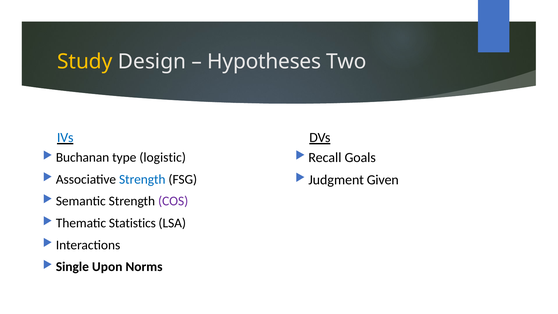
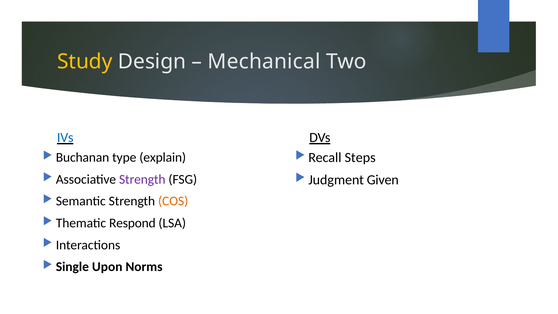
Hypotheses: Hypotheses -> Mechanical
Goals: Goals -> Steps
logistic: logistic -> explain
Strength at (142, 179) colour: blue -> purple
COS colour: purple -> orange
Statistics: Statistics -> Respond
